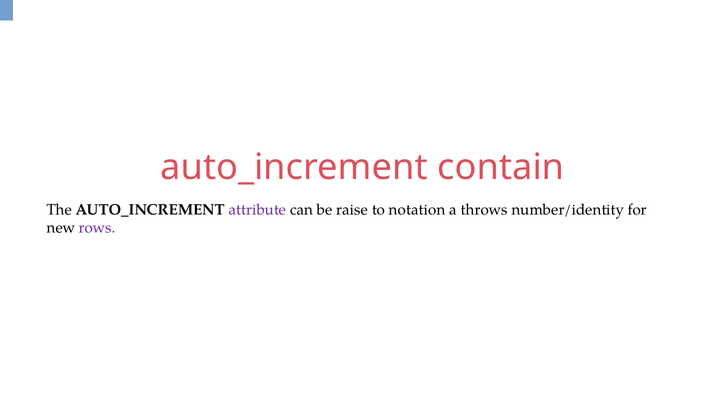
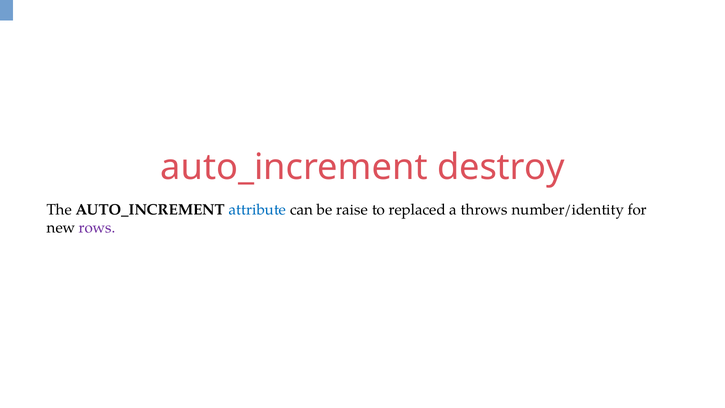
contain: contain -> destroy
attribute colour: purple -> blue
notation: notation -> replaced
